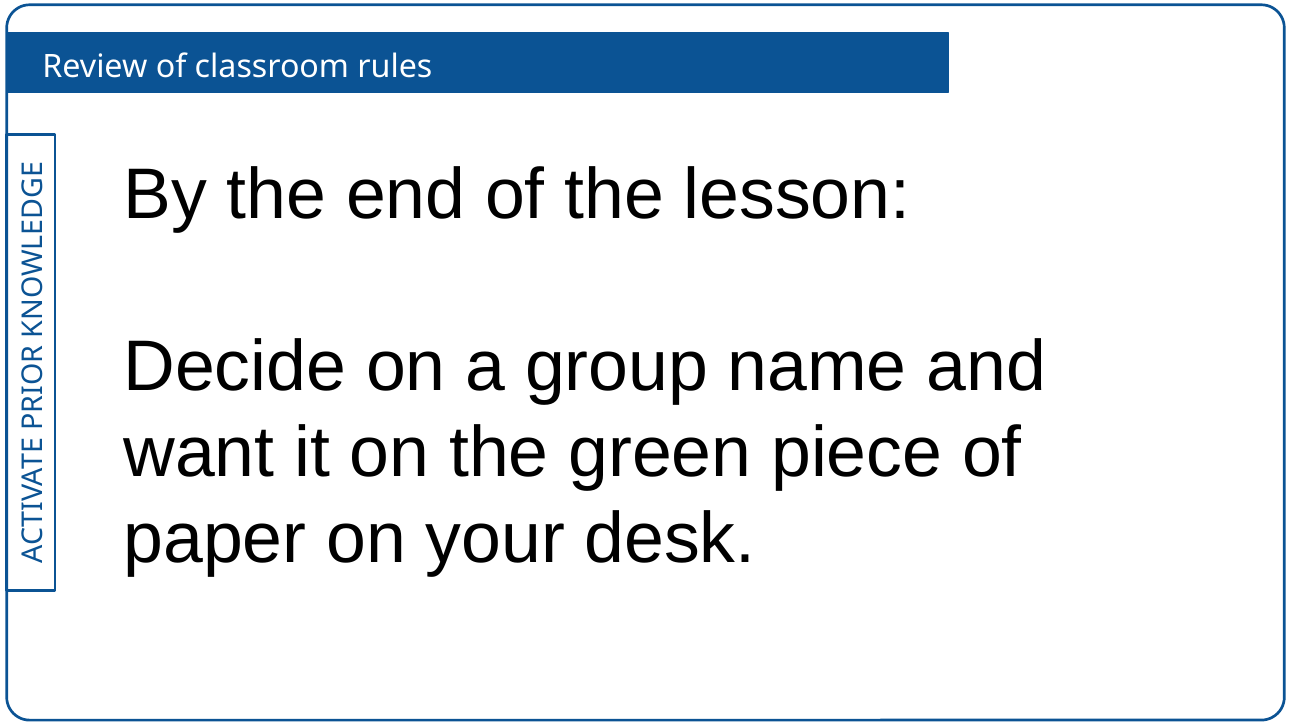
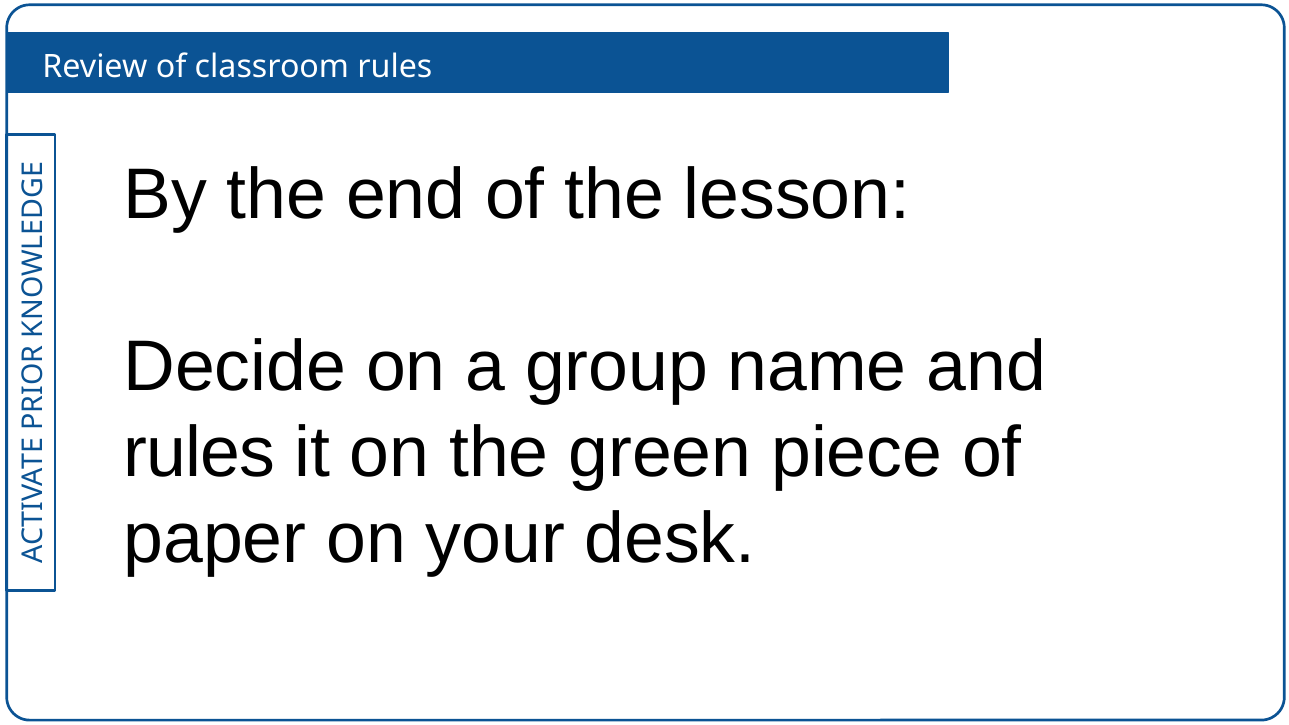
want at (199, 453): want -> rules
